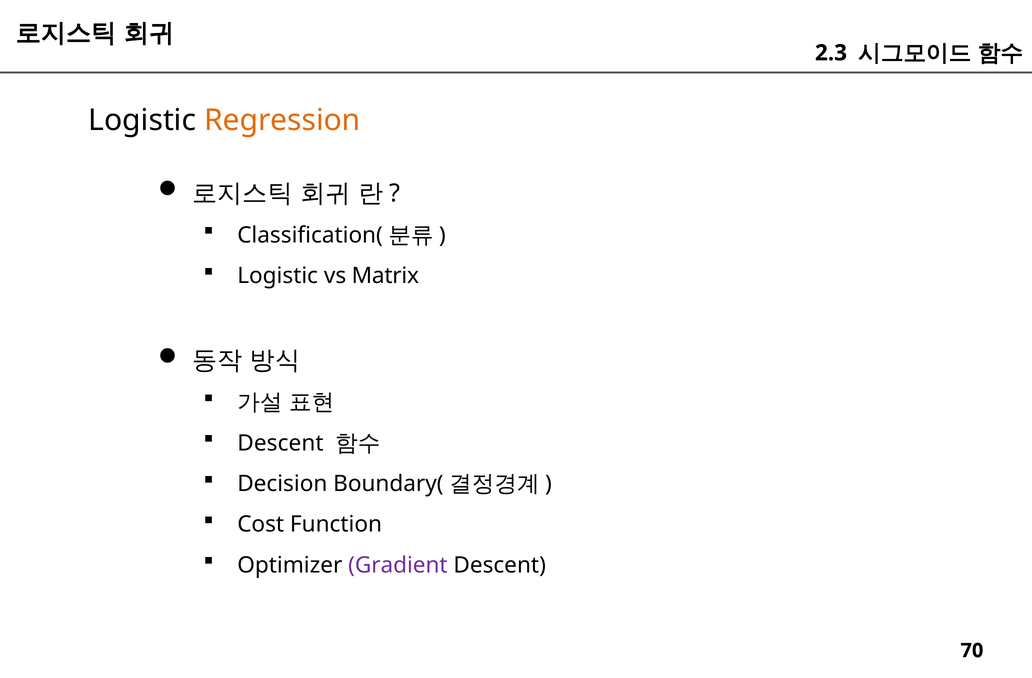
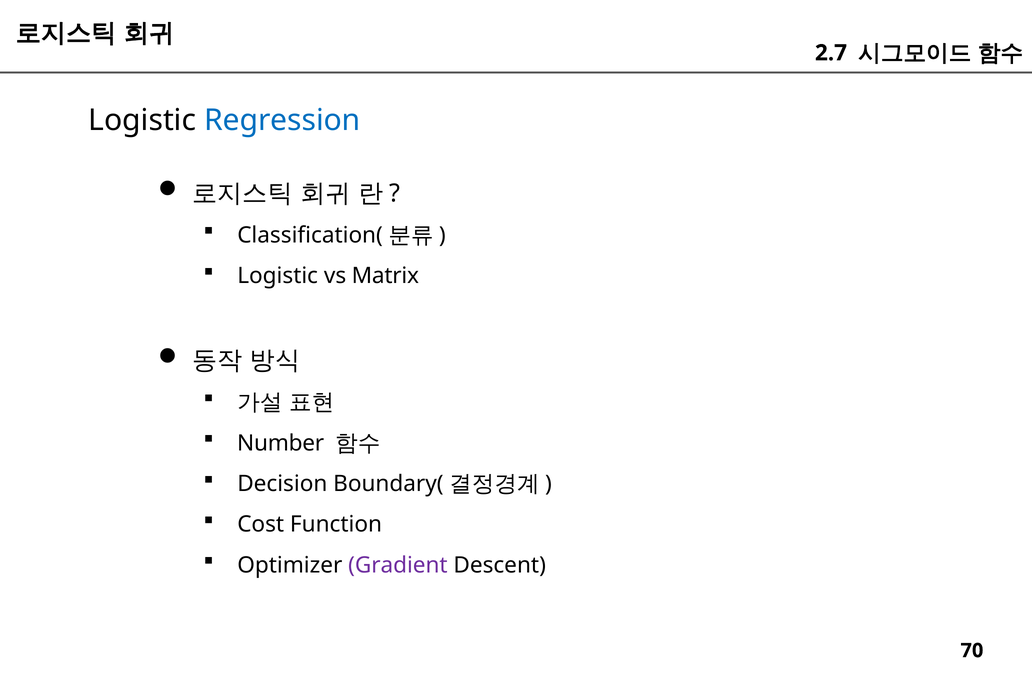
2.3: 2.3 -> 2.7
Regression colour: orange -> blue
Descent at (280, 443): Descent -> Number
